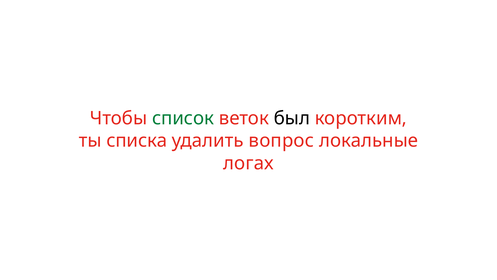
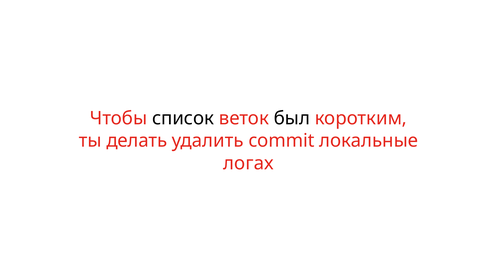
список colour: green -> black
списка: списка -> делать
вопрос: вопрос -> commit
